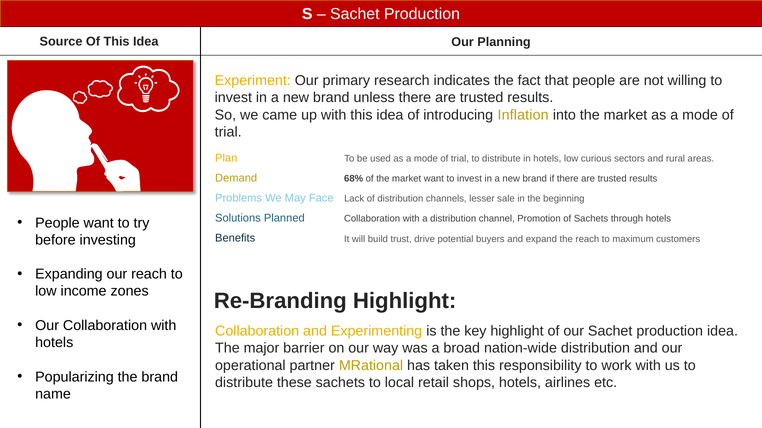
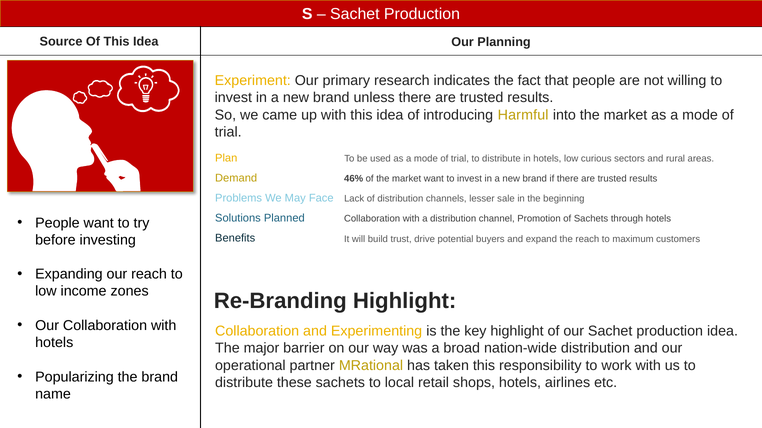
Inflation: Inflation -> Harmful
68%: 68% -> 46%
